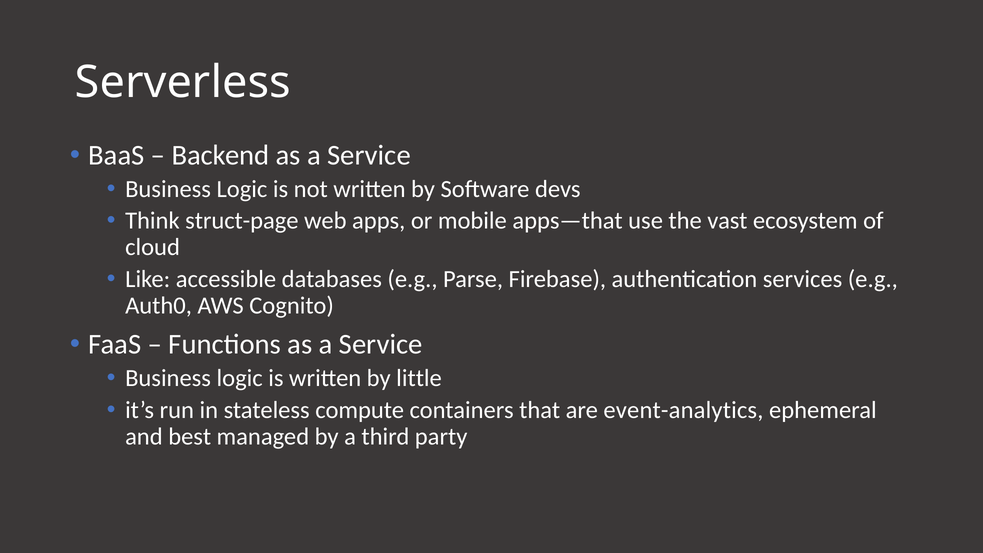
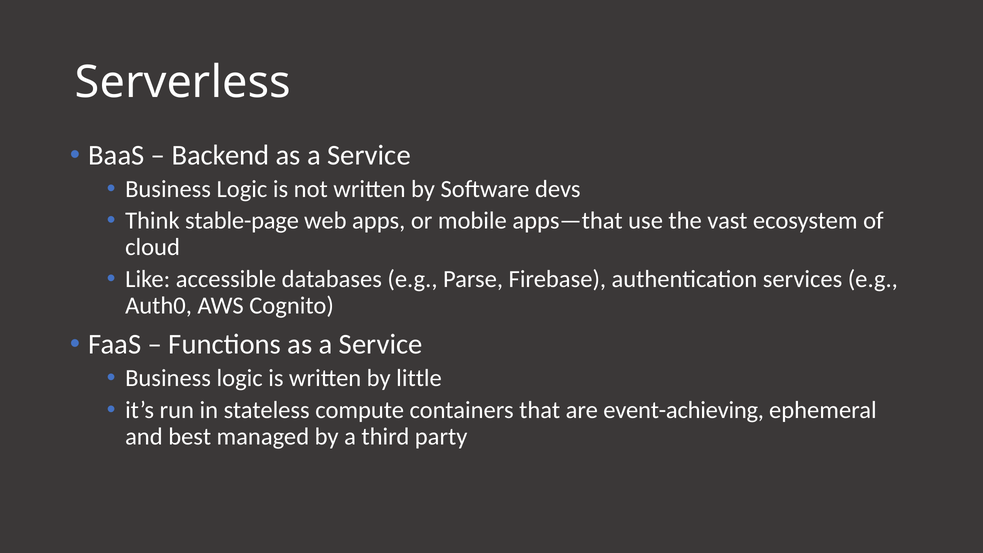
struct-page: struct-page -> stable-page
event-analytics: event-analytics -> event-achieving
